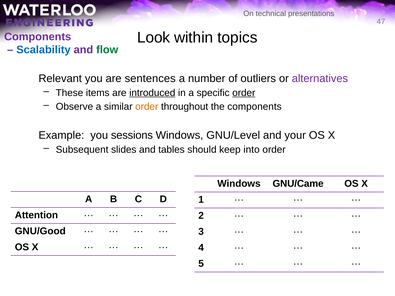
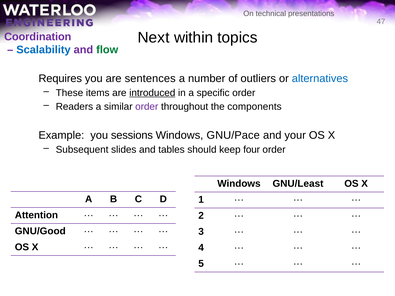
Look: Look -> Next
Components at (38, 37): Components -> Coordination
Relevant: Relevant -> Requires
alternatives colour: purple -> blue
order at (244, 93) underline: present -> none
Observe: Observe -> Readers
order at (147, 107) colour: orange -> purple
GNU/Level: GNU/Level -> GNU/Pace
into: into -> four
GNU/Came: GNU/Came -> GNU/Least
